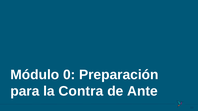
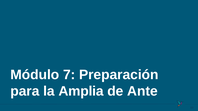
0: 0 -> 7
Contra: Contra -> Amplia
